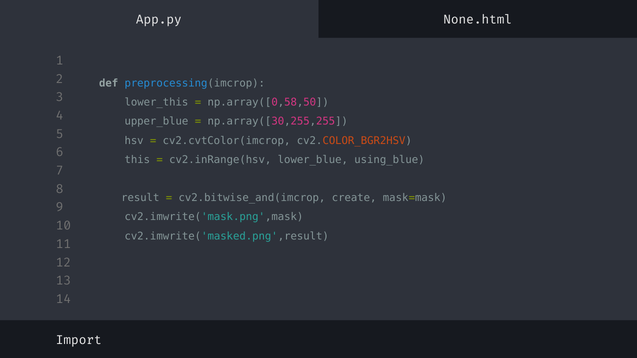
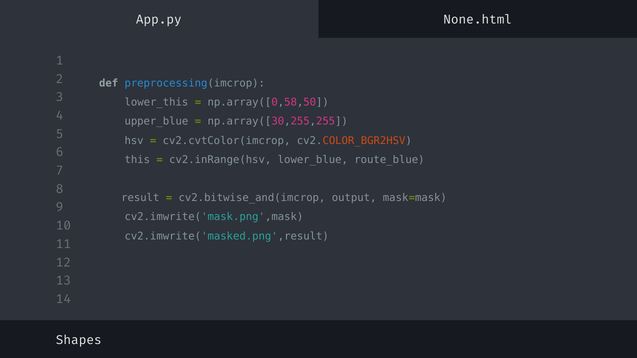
using_blue: using_blue -> route_blue
create: create -> output
Import: Import -> Shapes
